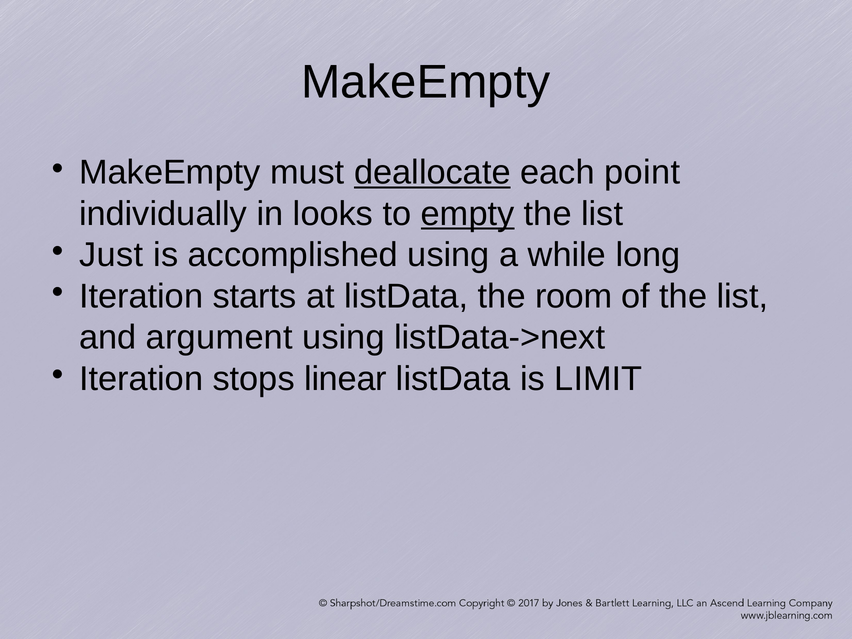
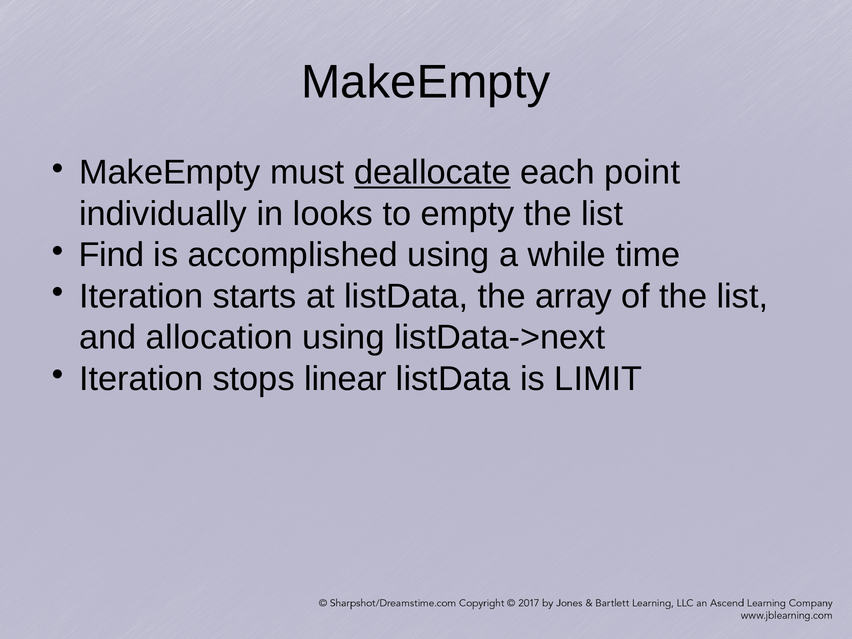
empty underline: present -> none
Just: Just -> Find
long: long -> time
room: room -> array
argument: argument -> allocation
